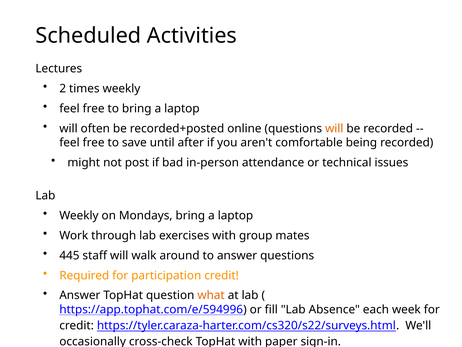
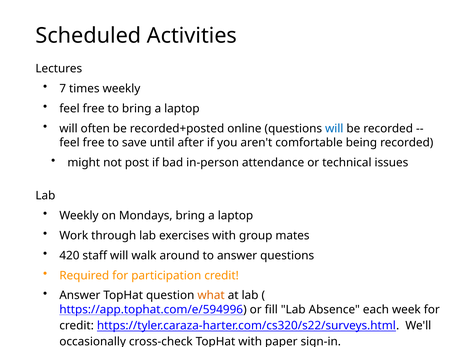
2: 2 -> 7
will at (334, 128) colour: orange -> blue
445: 445 -> 420
